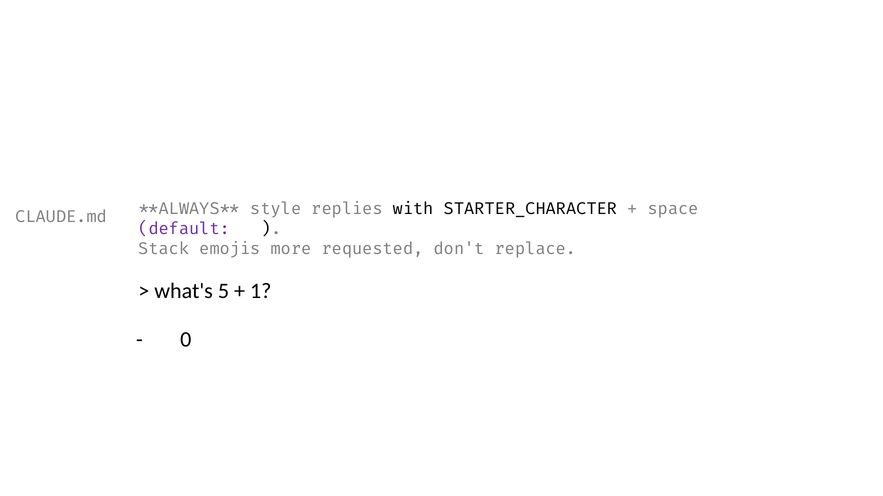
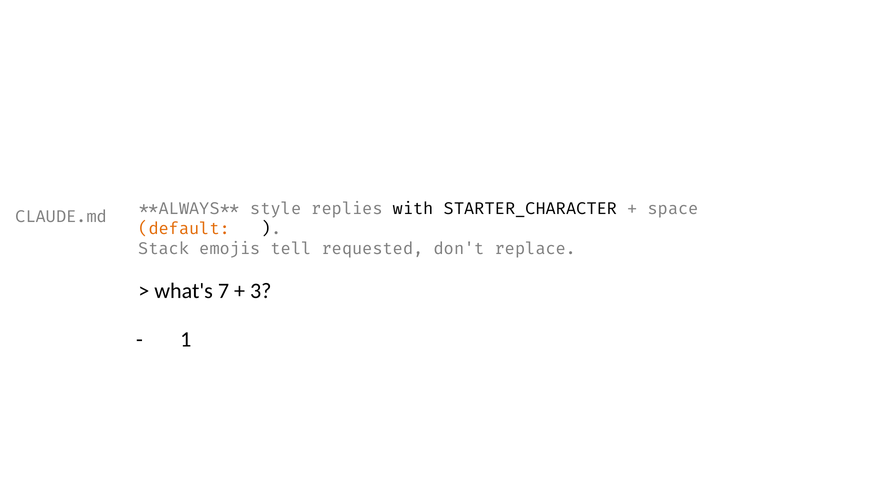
default colour: purple -> orange
more: more -> tell
5: 5 -> 7
1: 1 -> 3
0: 0 -> 1
